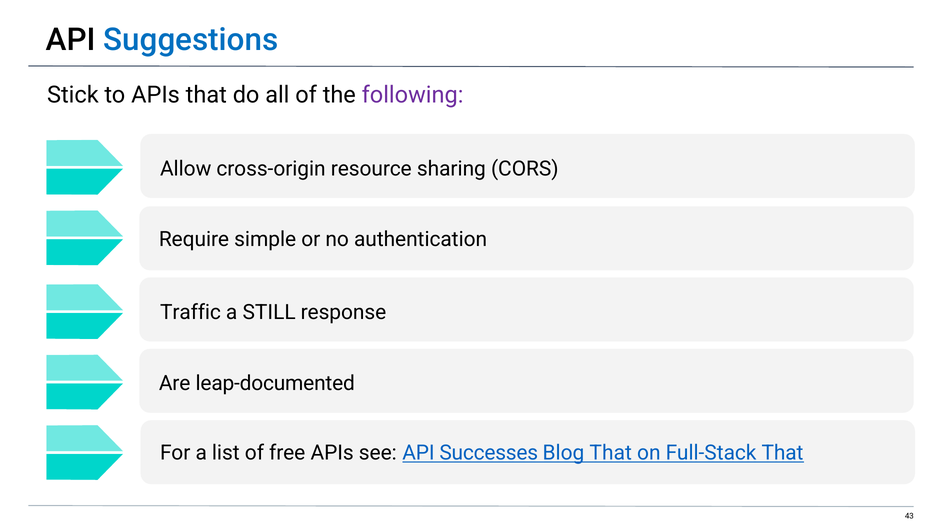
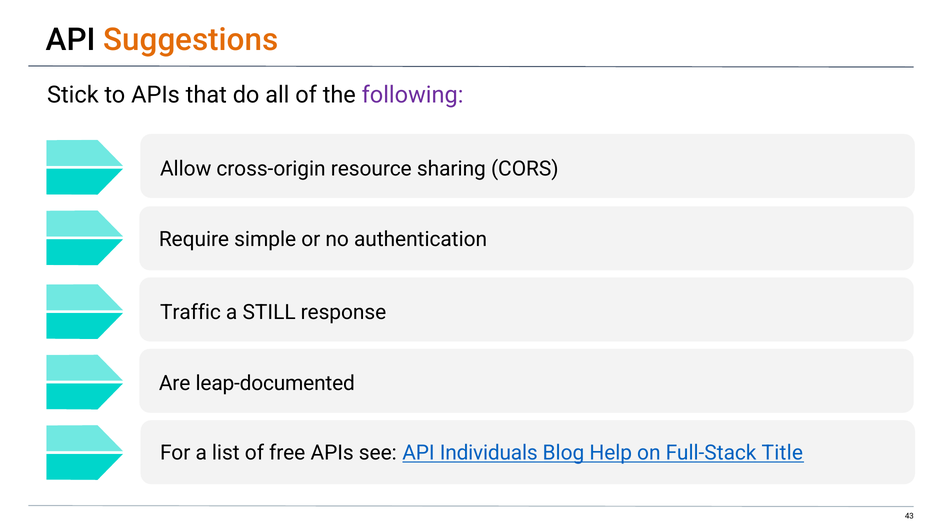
Suggestions colour: blue -> orange
Successes: Successes -> Individuals
Blog That: That -> Help
Full-Stack That: That -> Title
